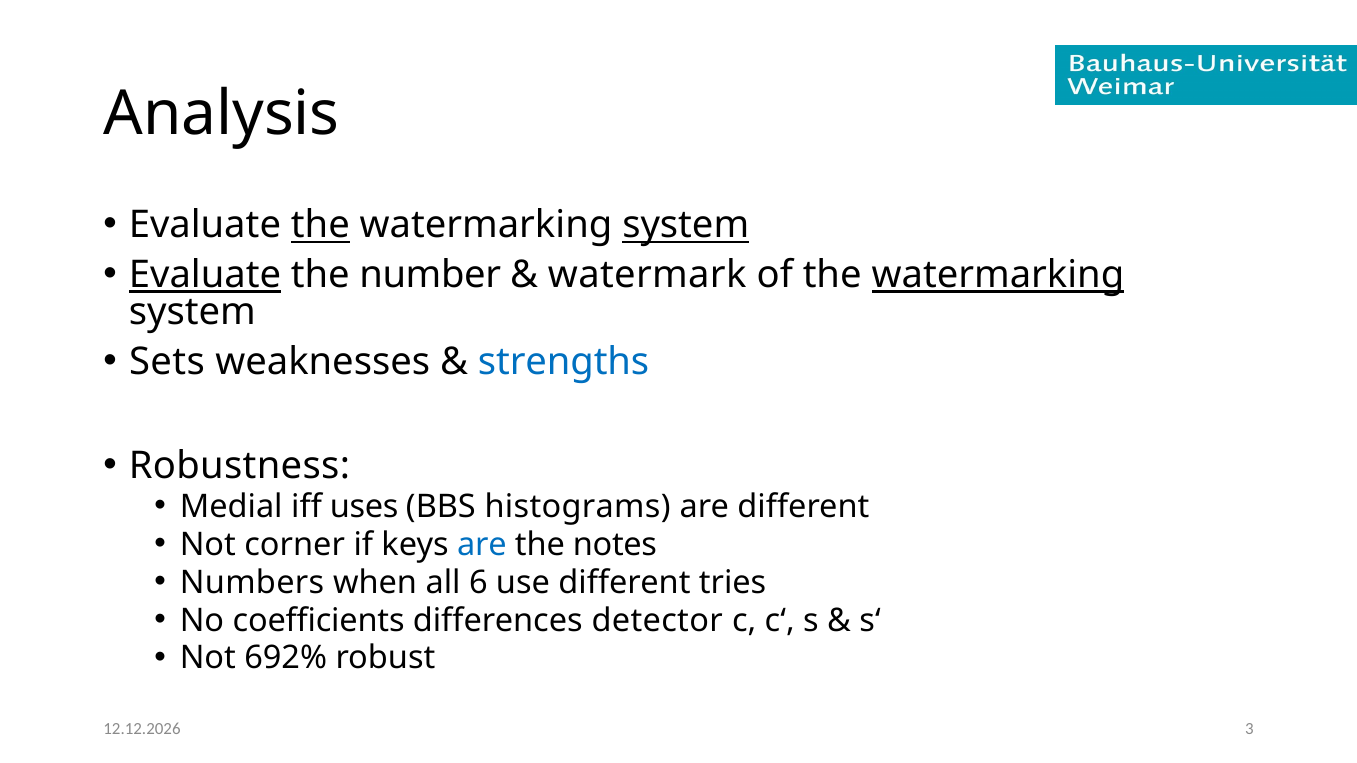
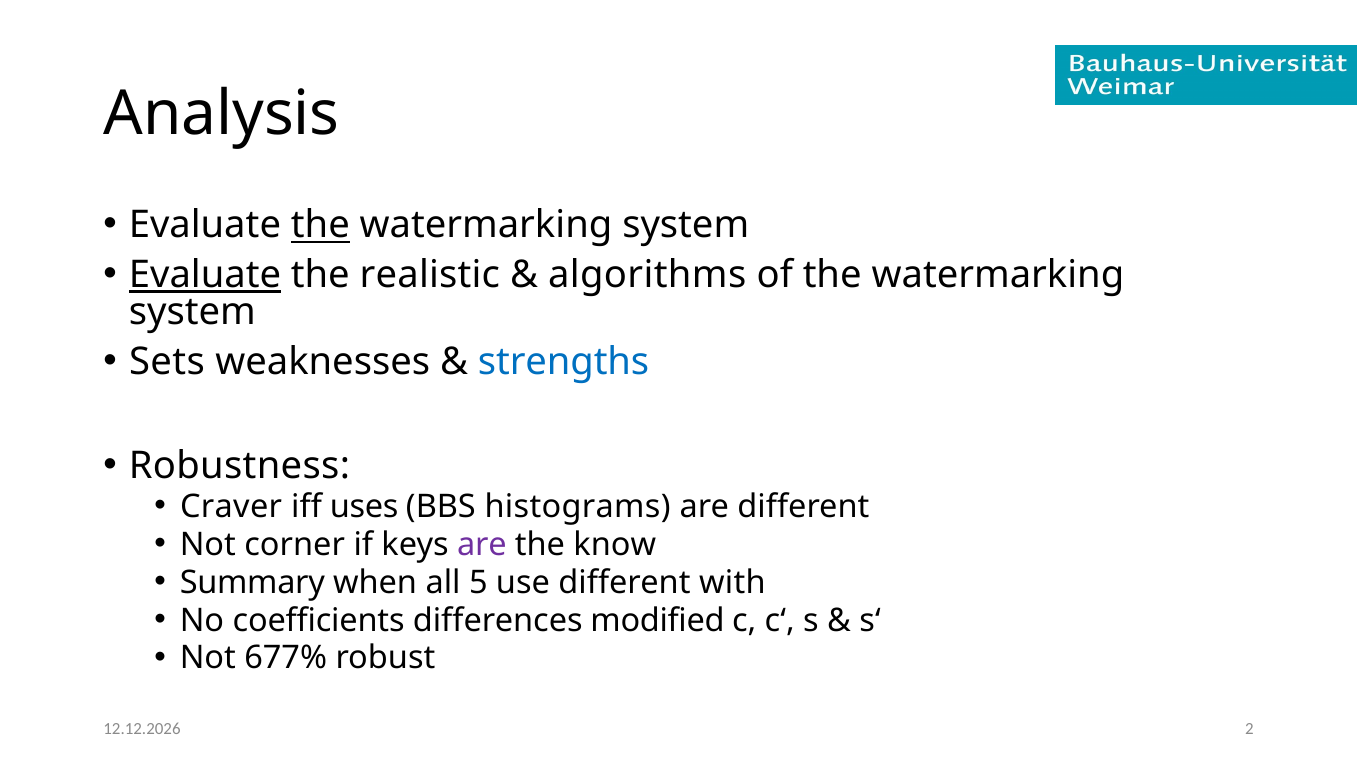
system at (686, 225) underline: present -> none
number: number -> realistic
watermark: watermark -> algorithms
watermarking at (998, 275) underline: present -> none
Medial: Medial -> Craver
are at (482, 545) colour: blue -> purple
notes: notes -> know
Numbers: Numbers -> Summary
6: 6 -> 5
tries: tries -> with
detector: detector -> modified
692%: 692% -> 677%
3: 3 -> 2
